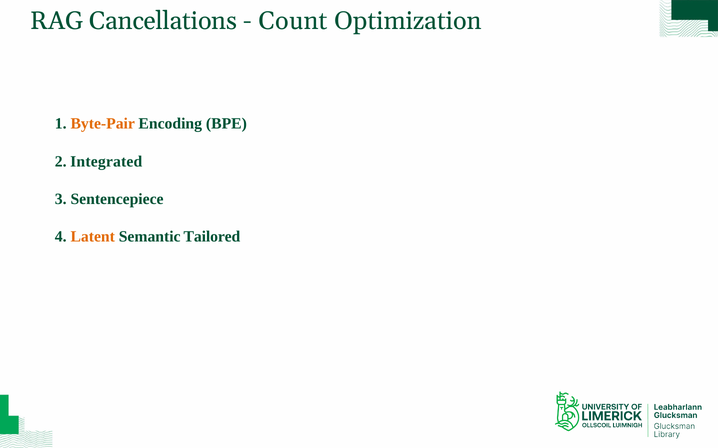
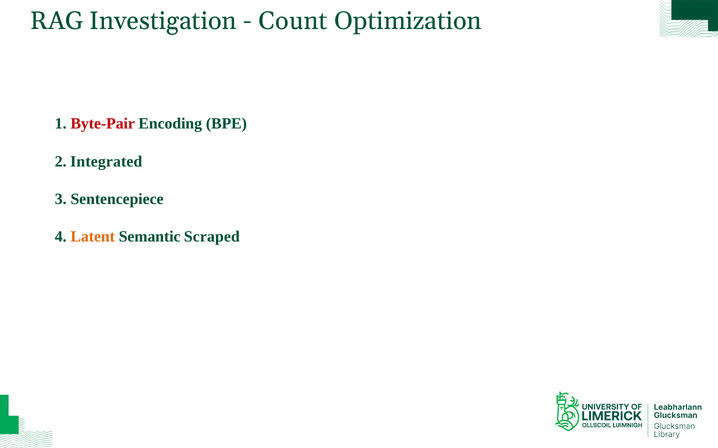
Cancellations: Cancellations -> Investigation
Byte-Pair colour: orange -> red
Tailored: Tailored -> Scraped
